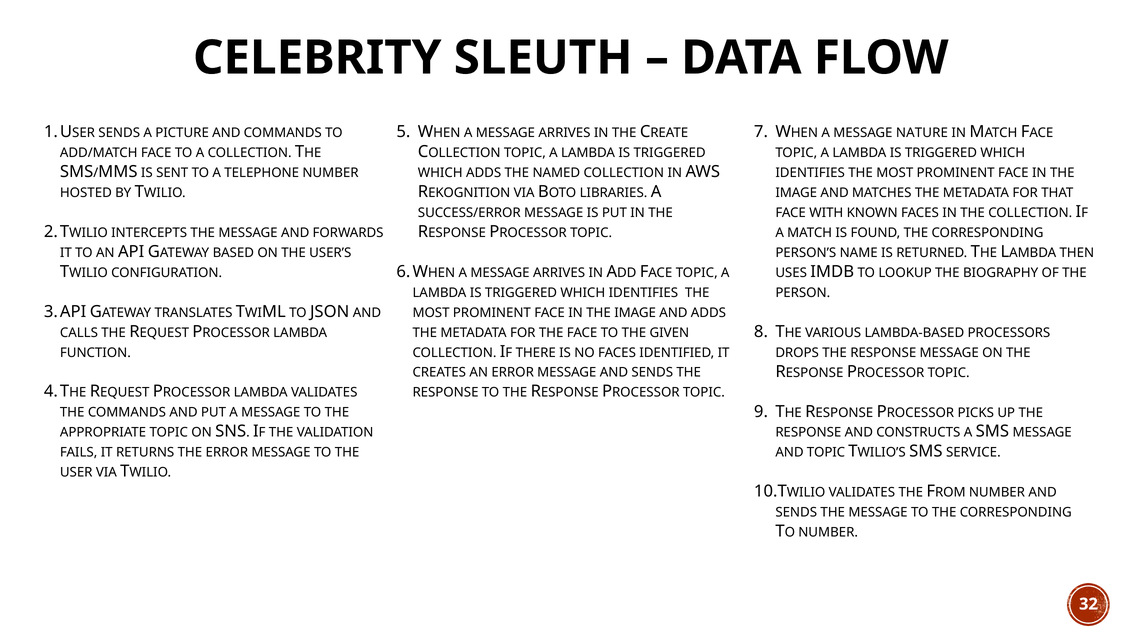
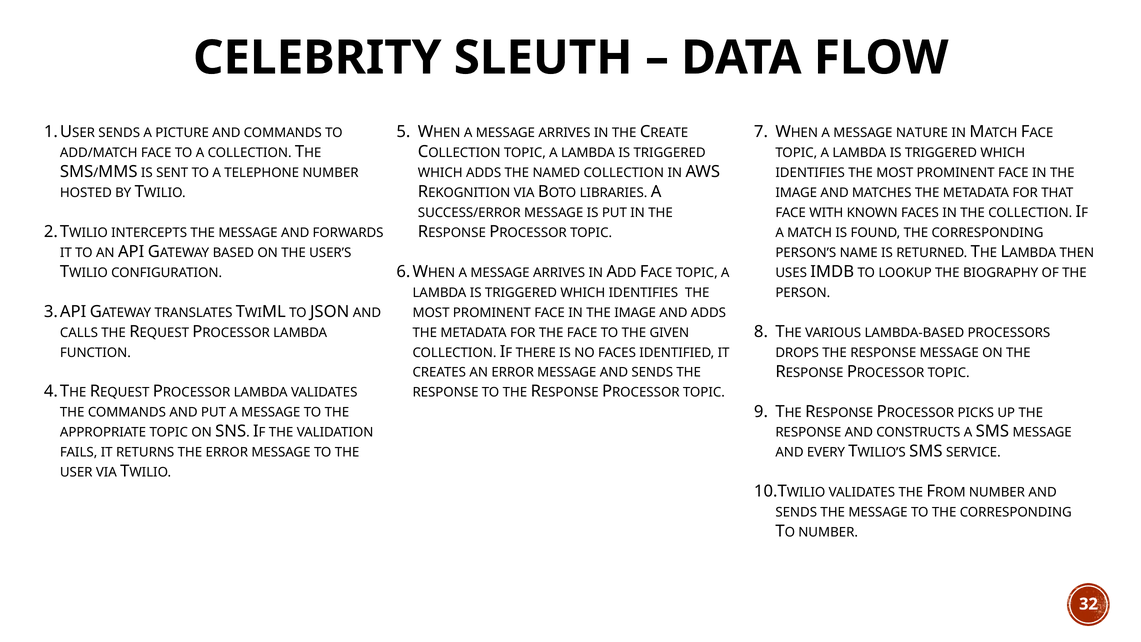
AND TOPIC: TOPIC -> EVERY
